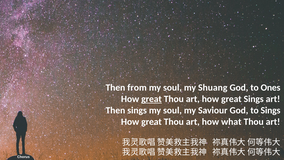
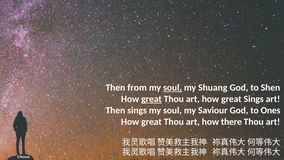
soul at (172, 87) underline: none -> present
Ones: Ones -> Shen
to Sings: Sings -> Ones
what: what -> there
